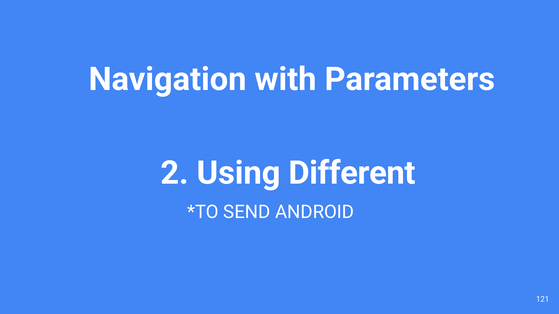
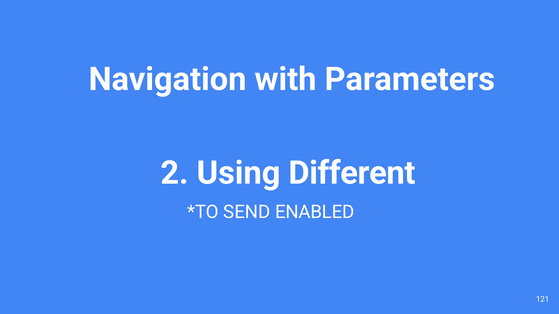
ANDROID: ANDROID -> ENABLED
